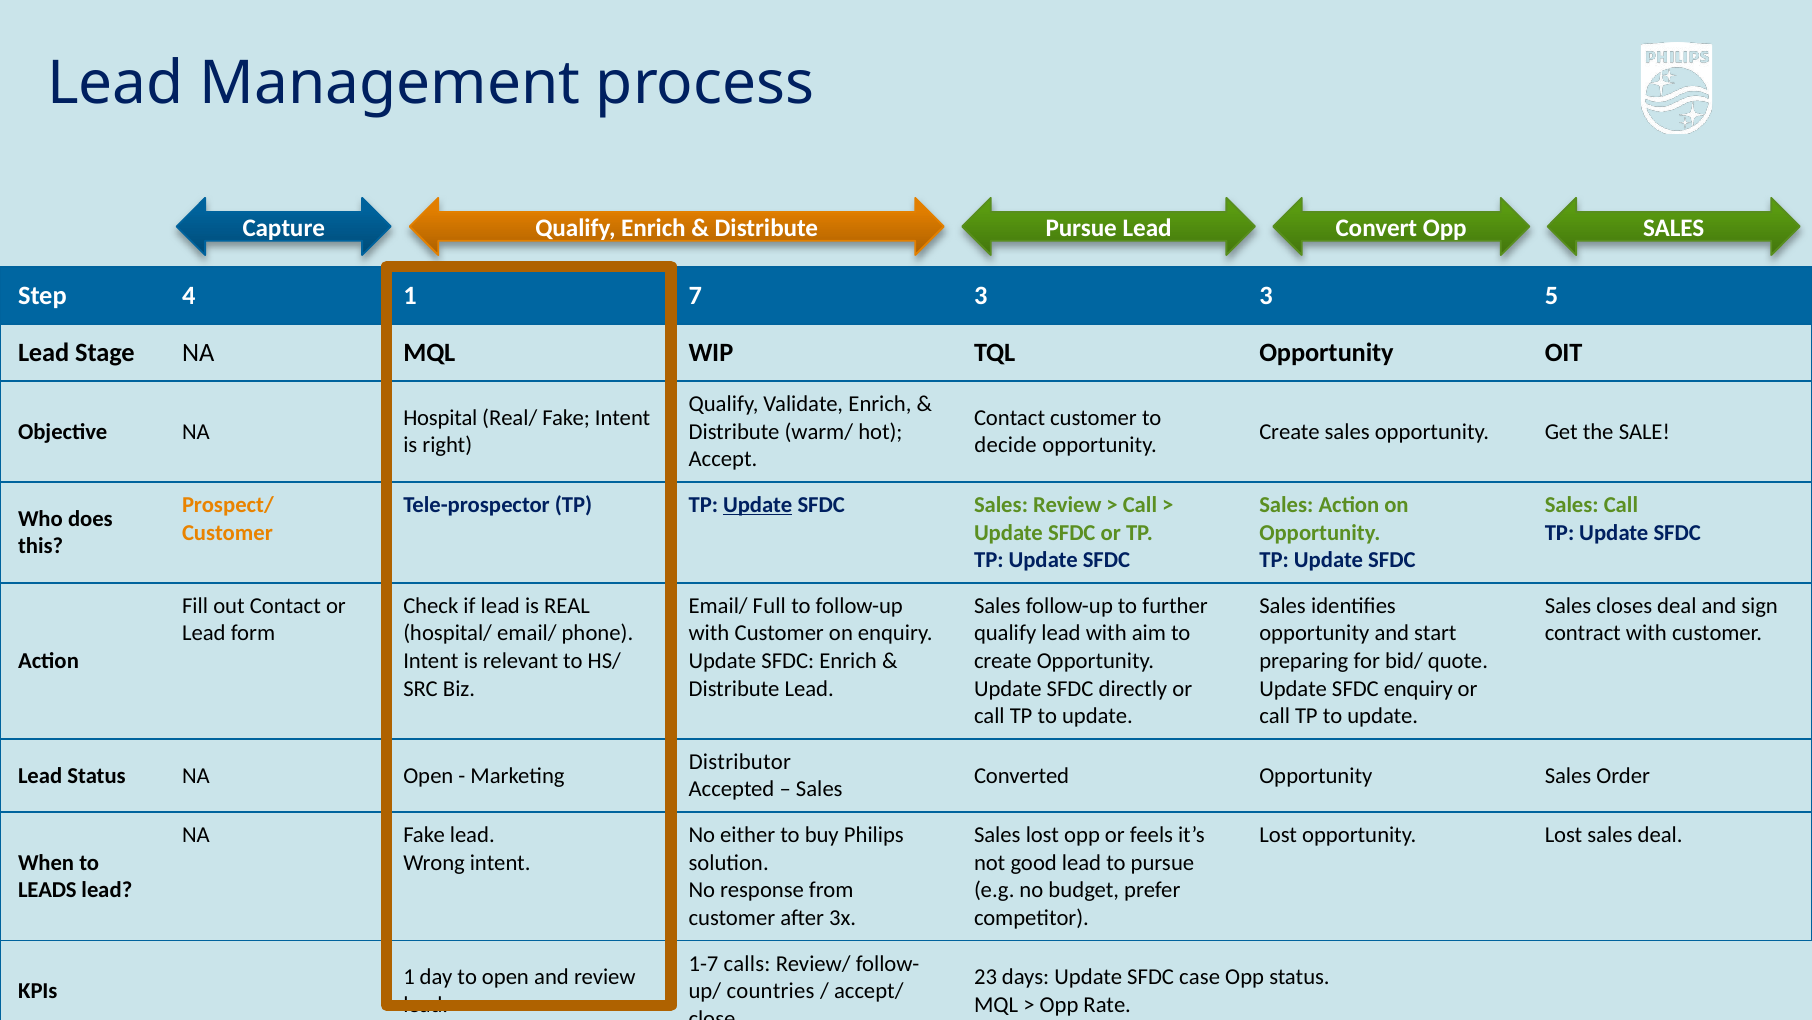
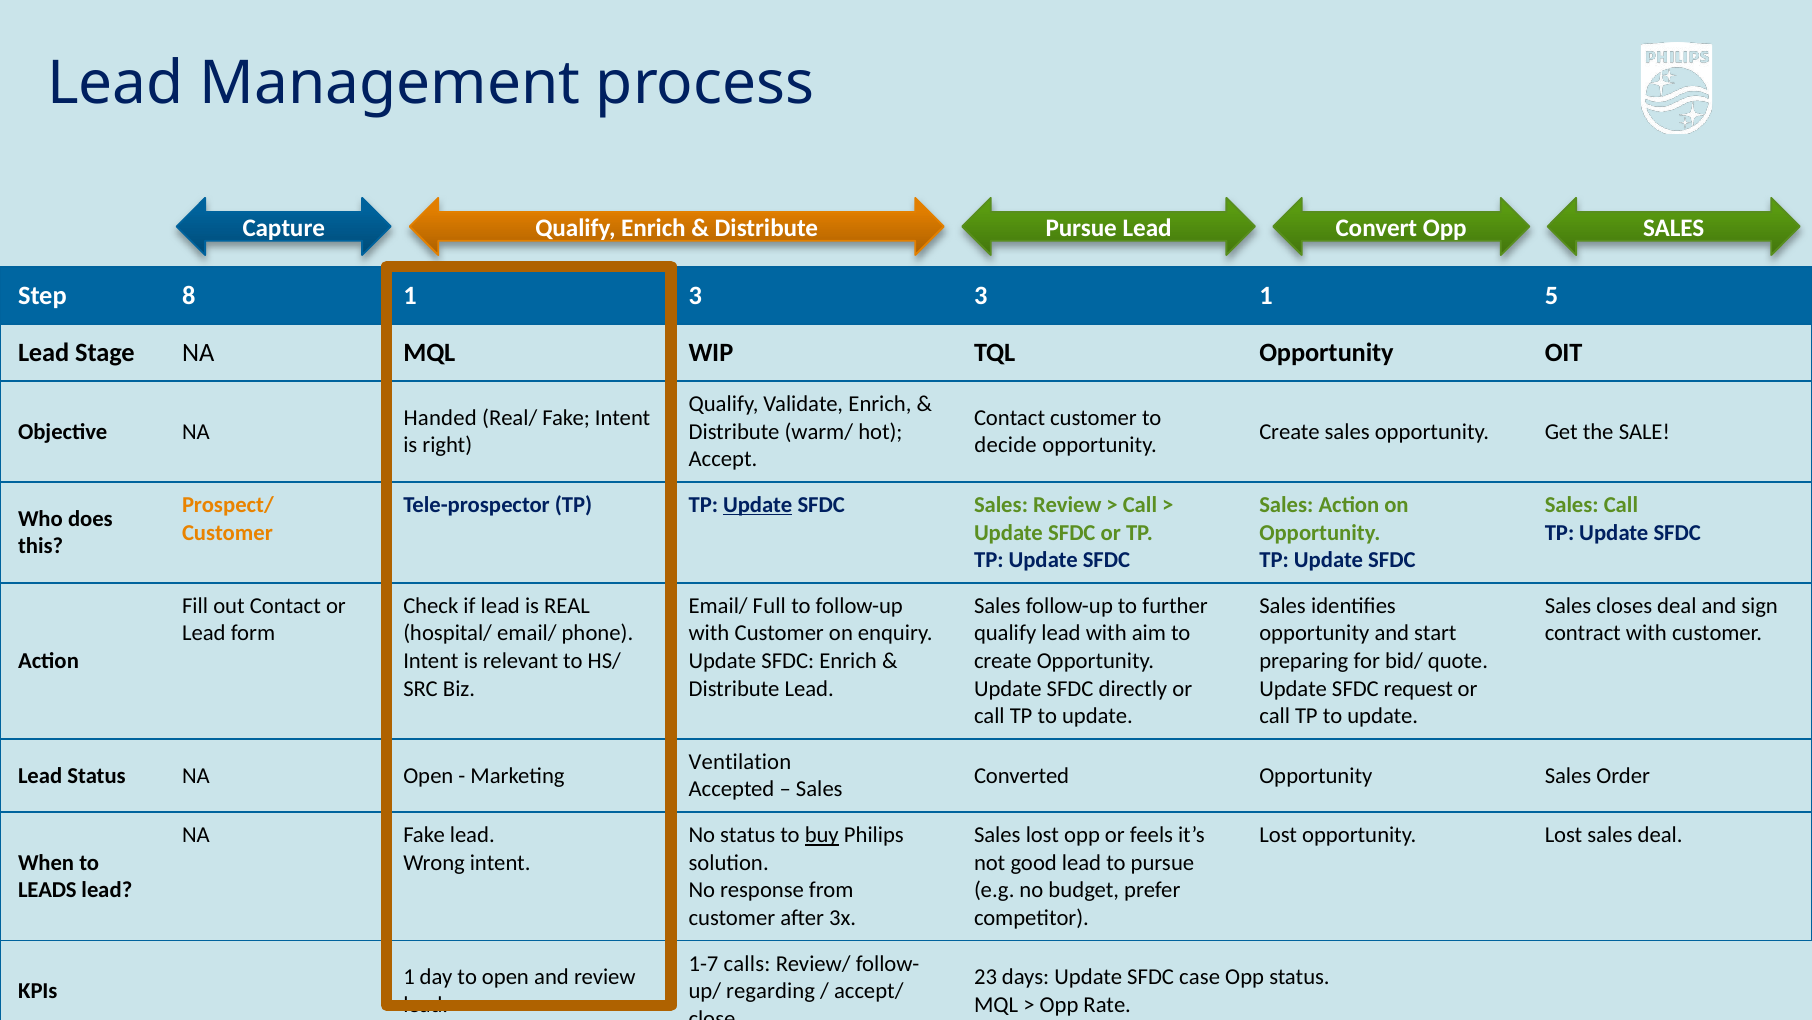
4: 4 -> 8
1 7: 7 -> 3
3 3: 3 -> 1
Hospital: Hospital -> Handed
SFDC enquiry: enquiry -> request
Distributor: Distributor -> Ventilation
No either: either -> status
buy underline: none -> present
countries: countries -> regarding
